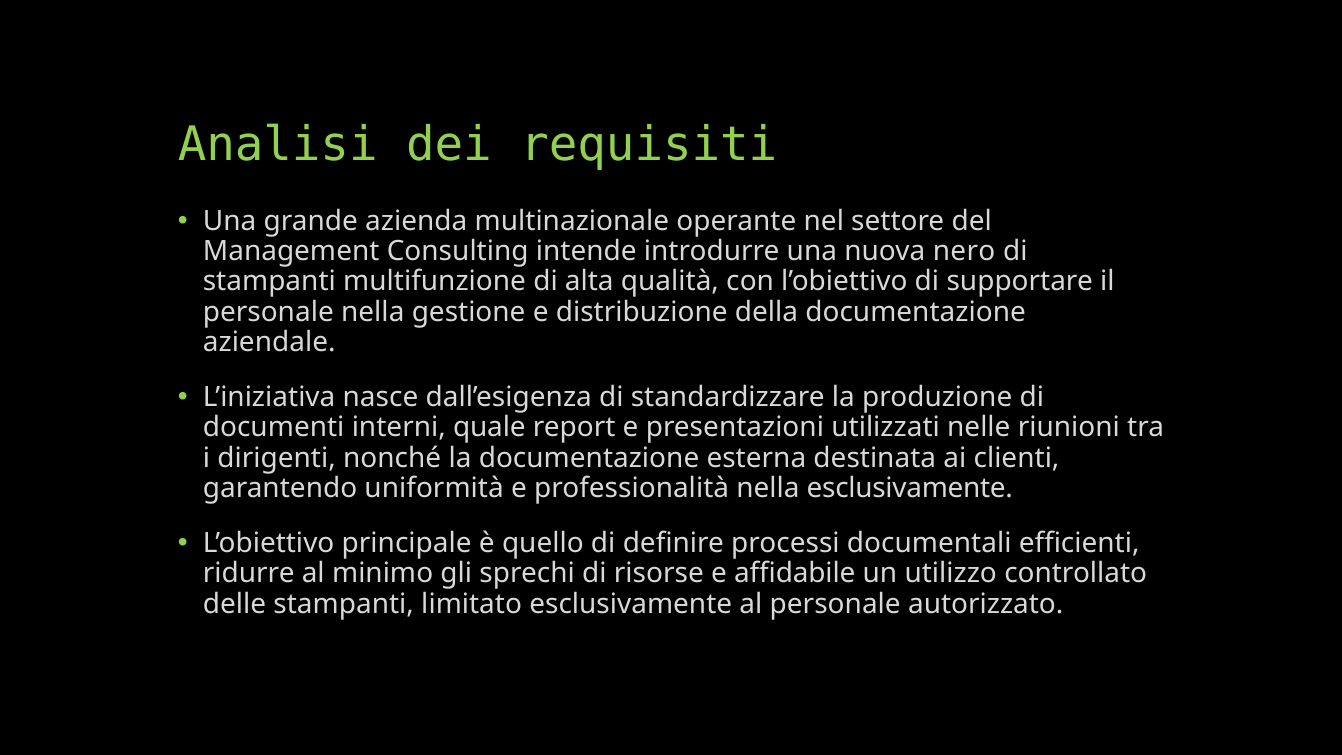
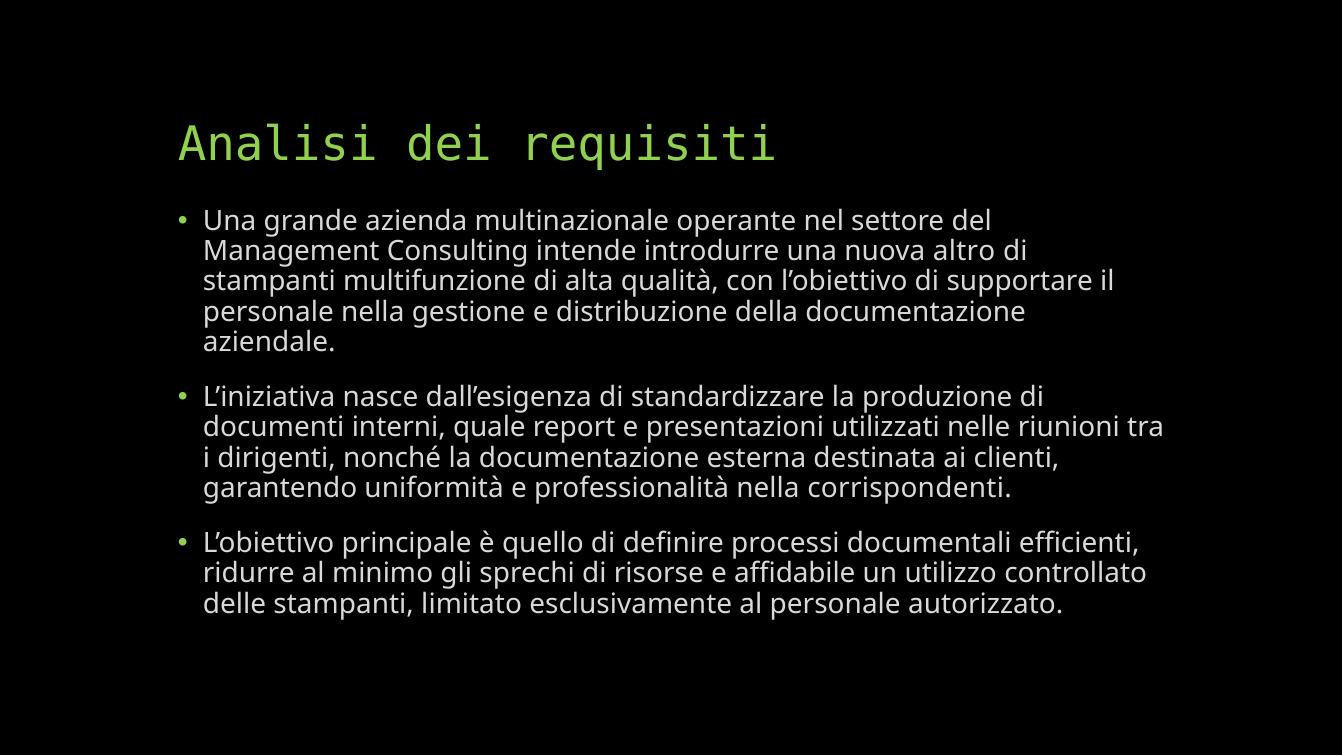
nero: nero -> altro
nella esclusivamente: esclusivamente -> corrispondenti
